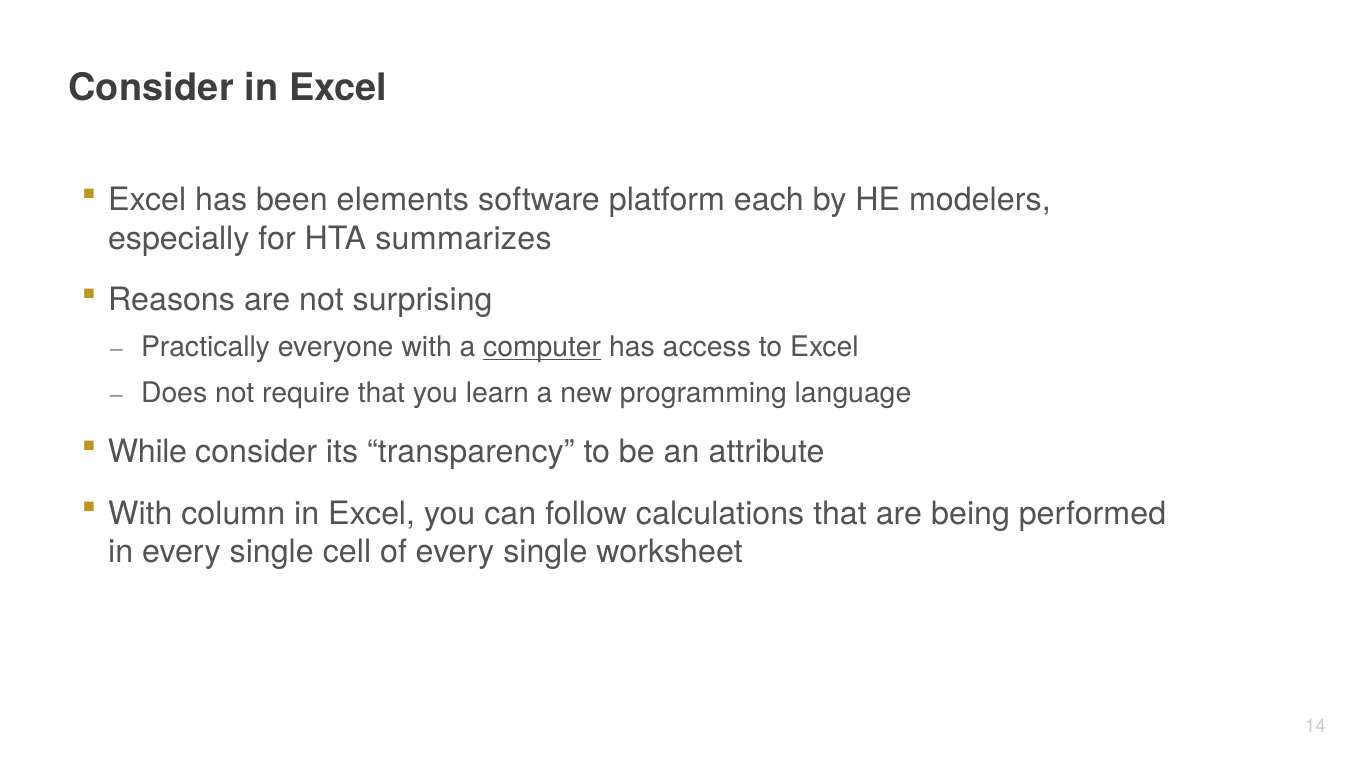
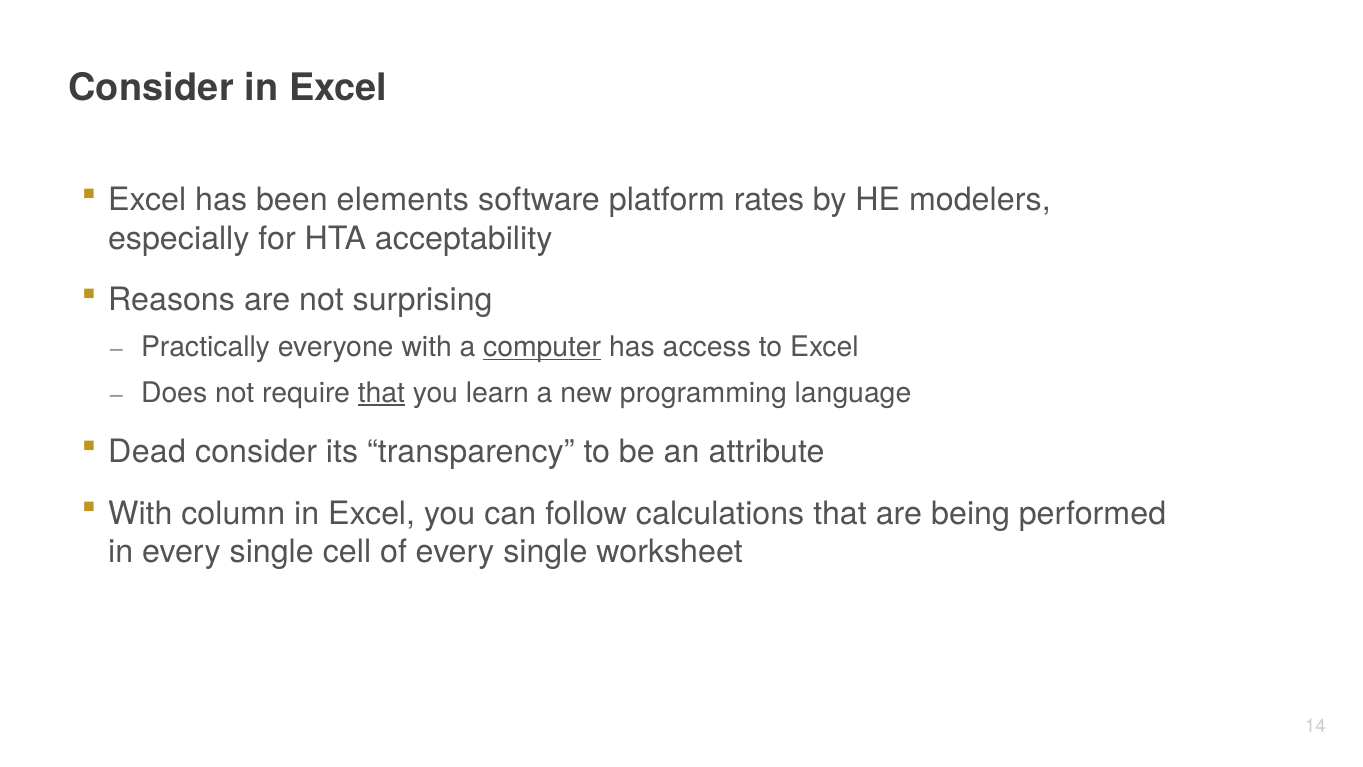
each: each -> rates
summarizes: summarizes -> acceptability
that at (381, 393) underline: none -> present
While: While -> Dead
